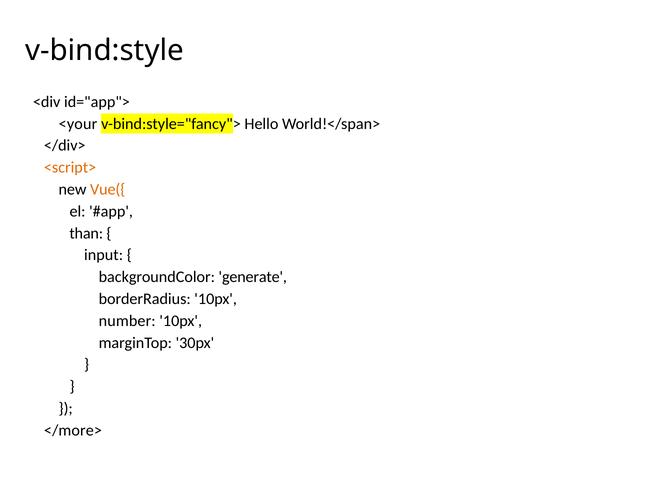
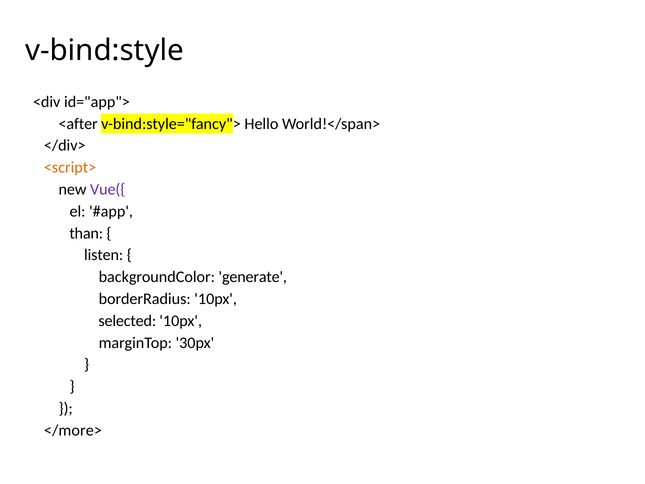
<your: <your -> <after
Vue({ colour: orange -> purple
input: input -> listen
number: number -> selected
